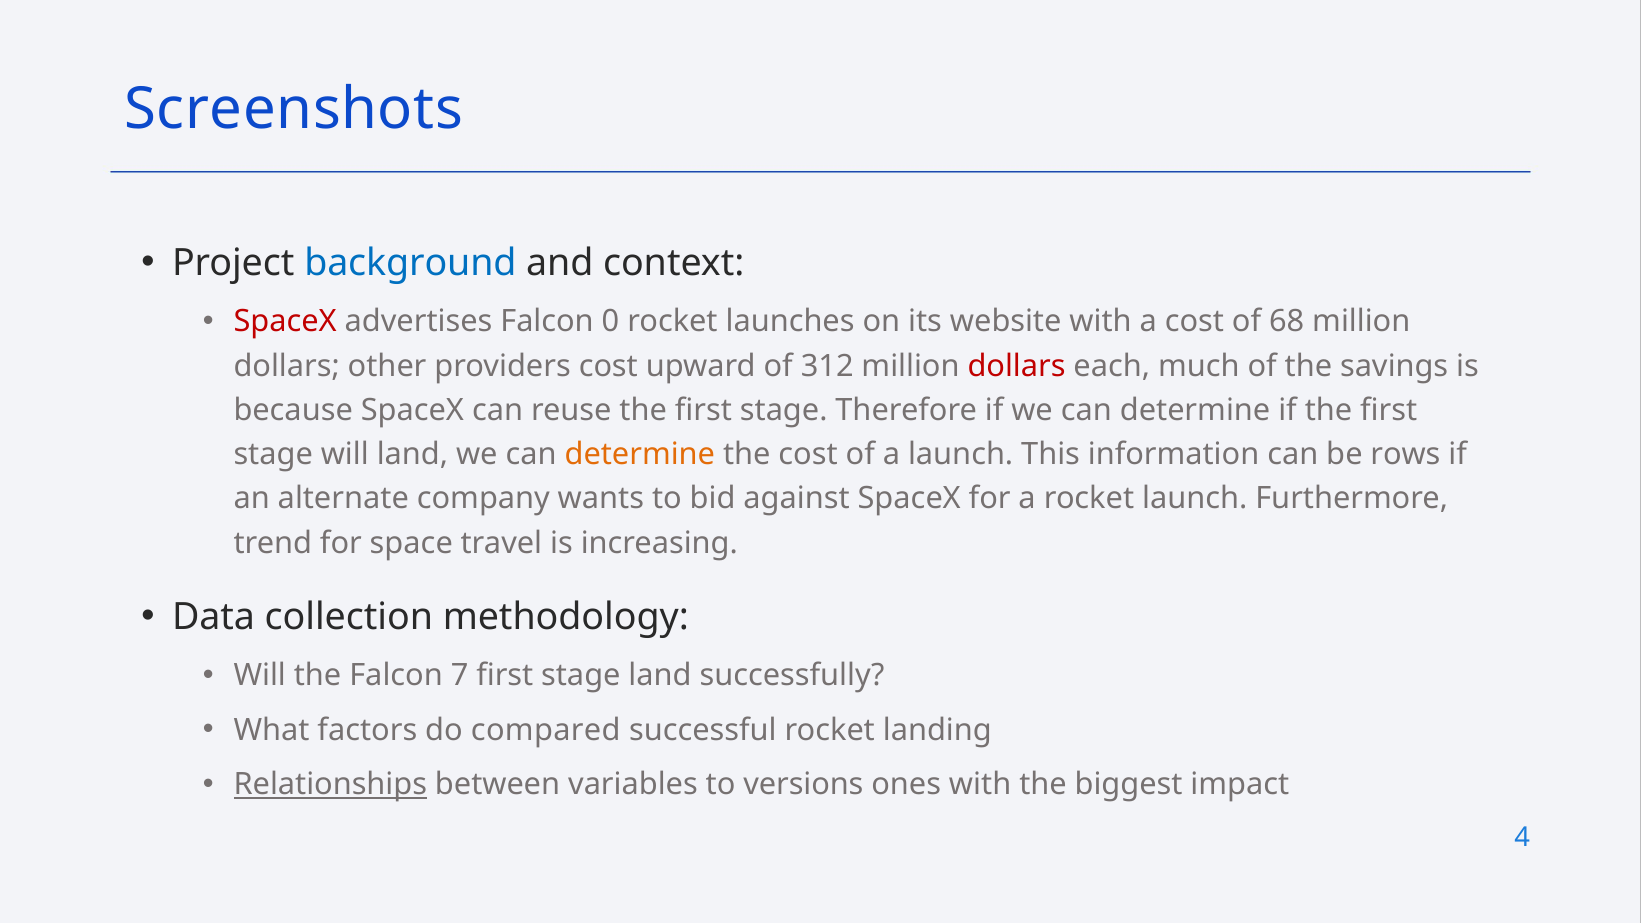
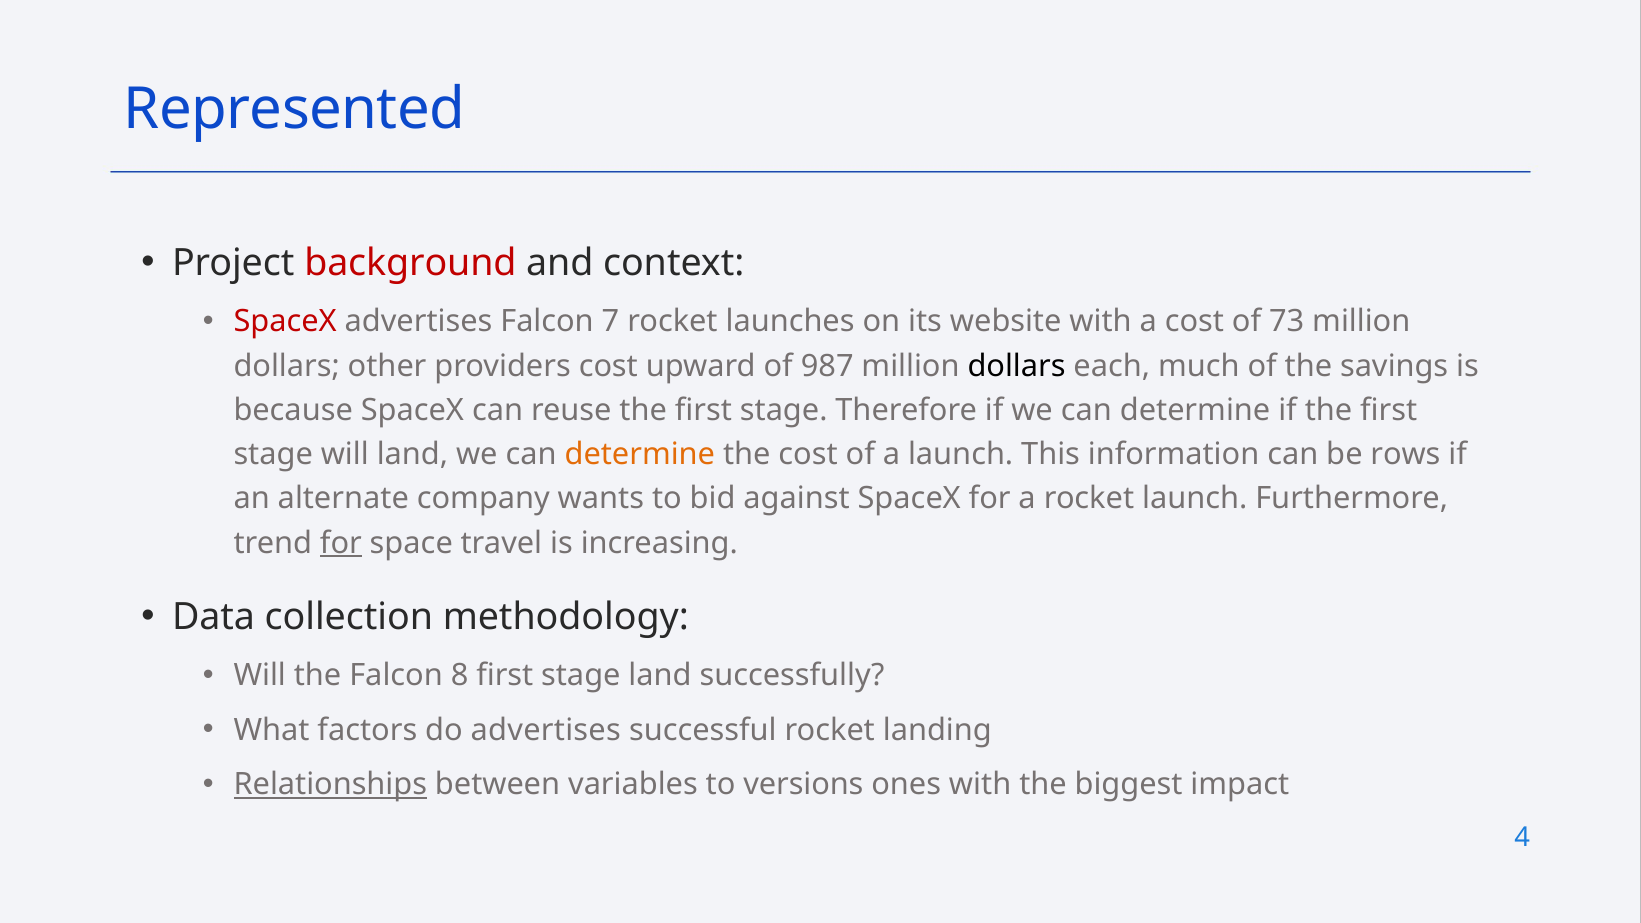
Screenshots: Screenshots -> Represented
background colour: blue -> red
0: 0 -> 7
68: 68 -> 73
312: 312 -> 987
dollars at (1017, 366) colour: red -> black
for at (341, 543) underline: none -> present
7: 7 -> 8
do compared: compared -> advertises
